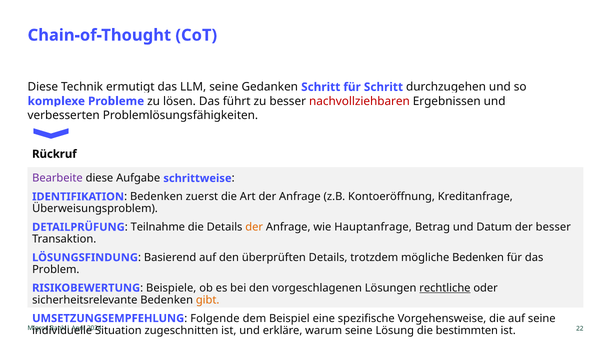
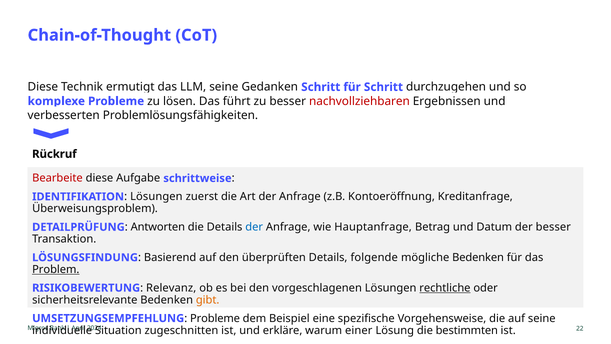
Bearbeite colour: purple -> red
IDENTIFIKATION Bedenken: Bedenken -> Lösungen
Teilnahme: Teilnahme -> Antworten
der at (254, 227) colour: orange -> blue
trotzdem: trotzdem -> folgende
Problem underline: none -> present
Beispiele: Beispiele -> Relevanz
UMSETZUNGSEMPFEHLUNG Folgende: Folgende -> Probleme
warum seine: seine -> einer
